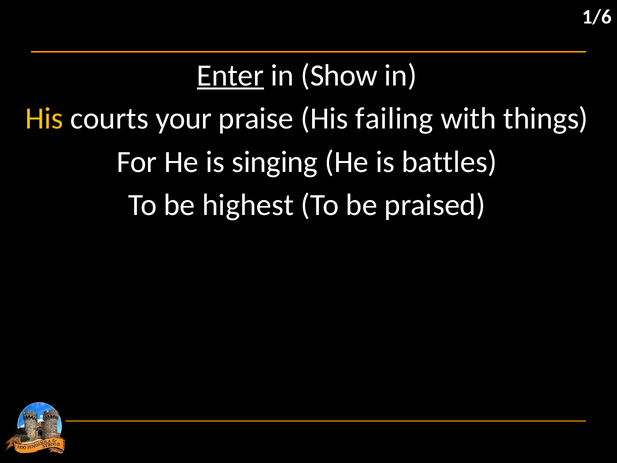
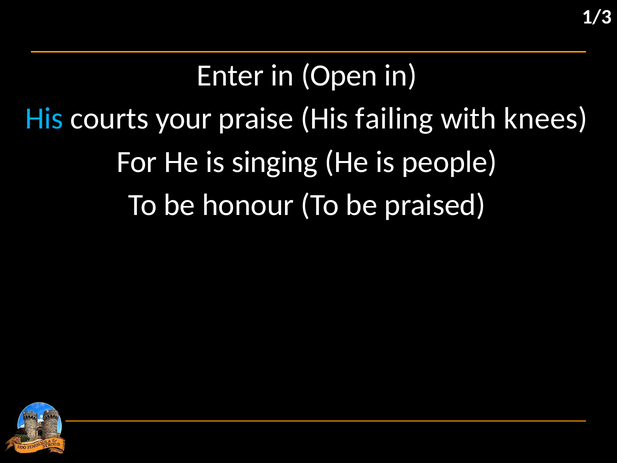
1/6: 1/6 -> 1/3
Enter underline: present -> none
Show: Show -> Open
His at (44, 119) colour: yellow -> light blue
things: things -> knees
battles: battles -> people
highest: highest -> honour
